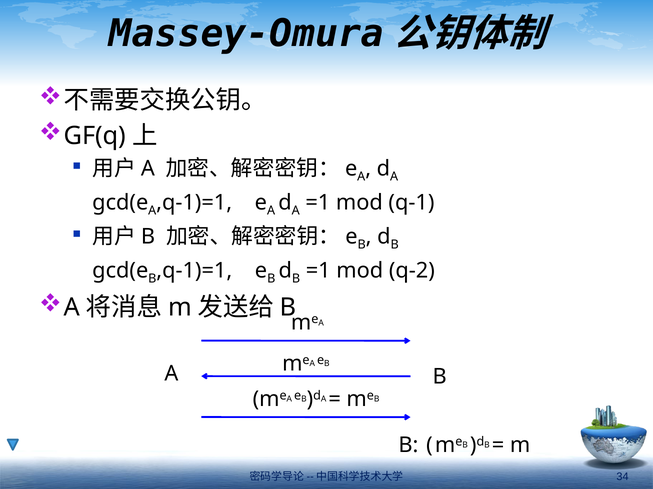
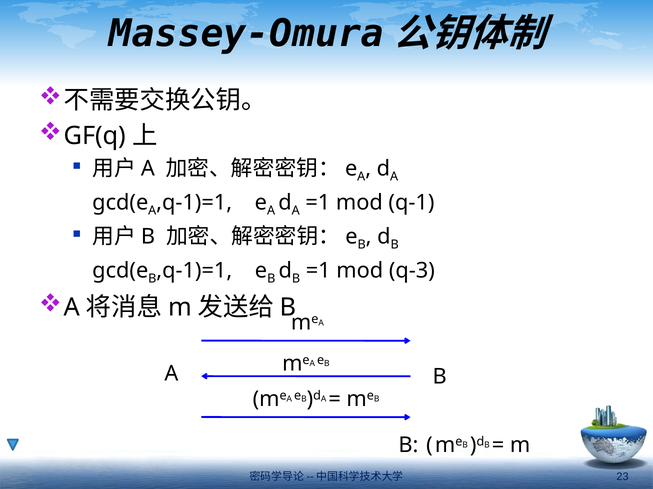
q-2: q-2 -> q-3
34: 34 -> 23
